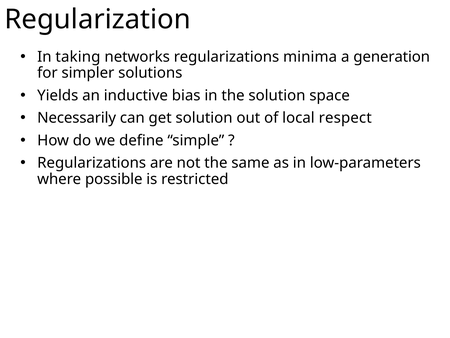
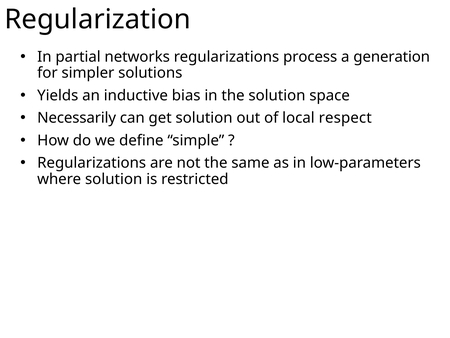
taking: taking -> partial
minima: minima -> process
where possible: possible -> solution
